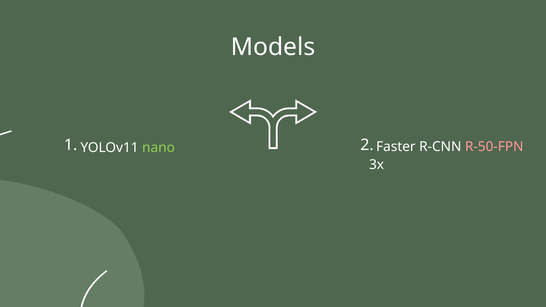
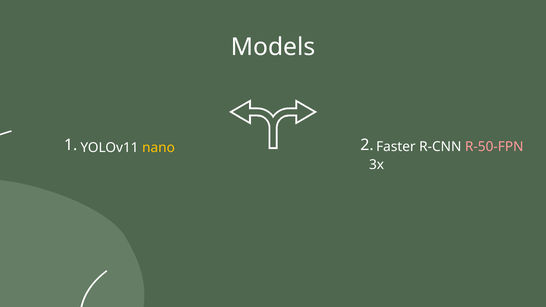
nano colour: light green -> yellow
